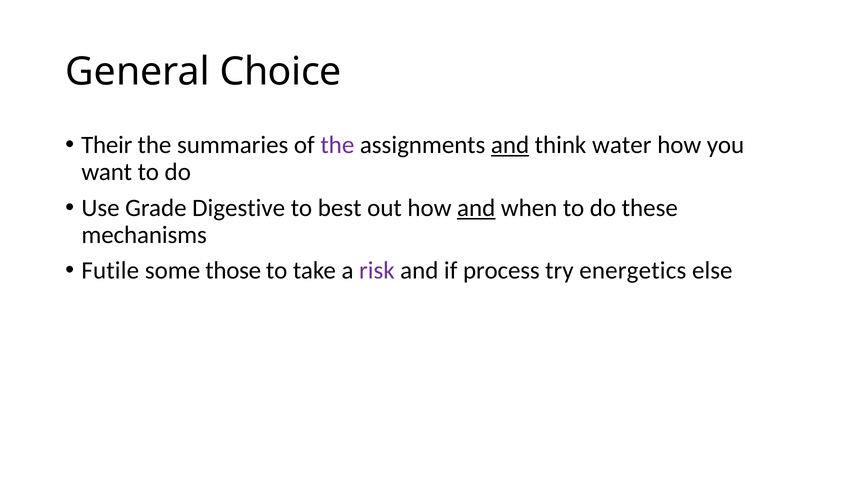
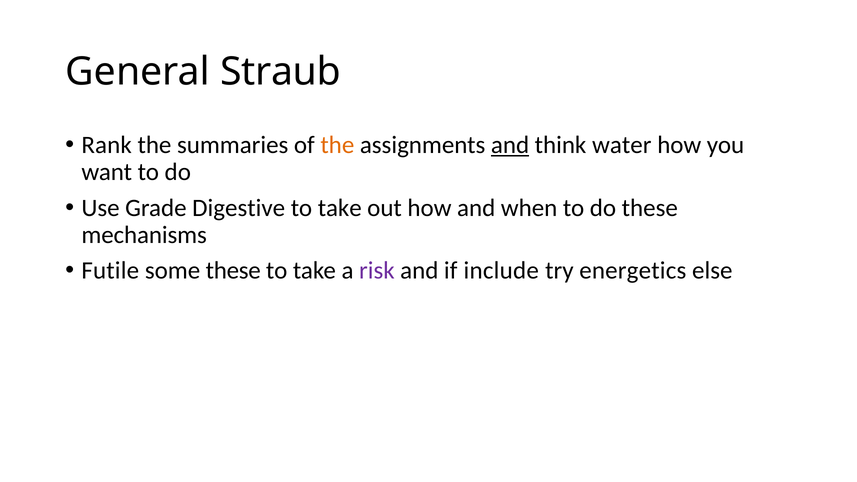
Choice: Choice -> Straub
Their: Their -> Rank
the at (337, 145) colour: purple -> orange
best at (340, 208): best -> take
and at (476, 208) underline: present -> none
some those: those -> these
process: process -> include
